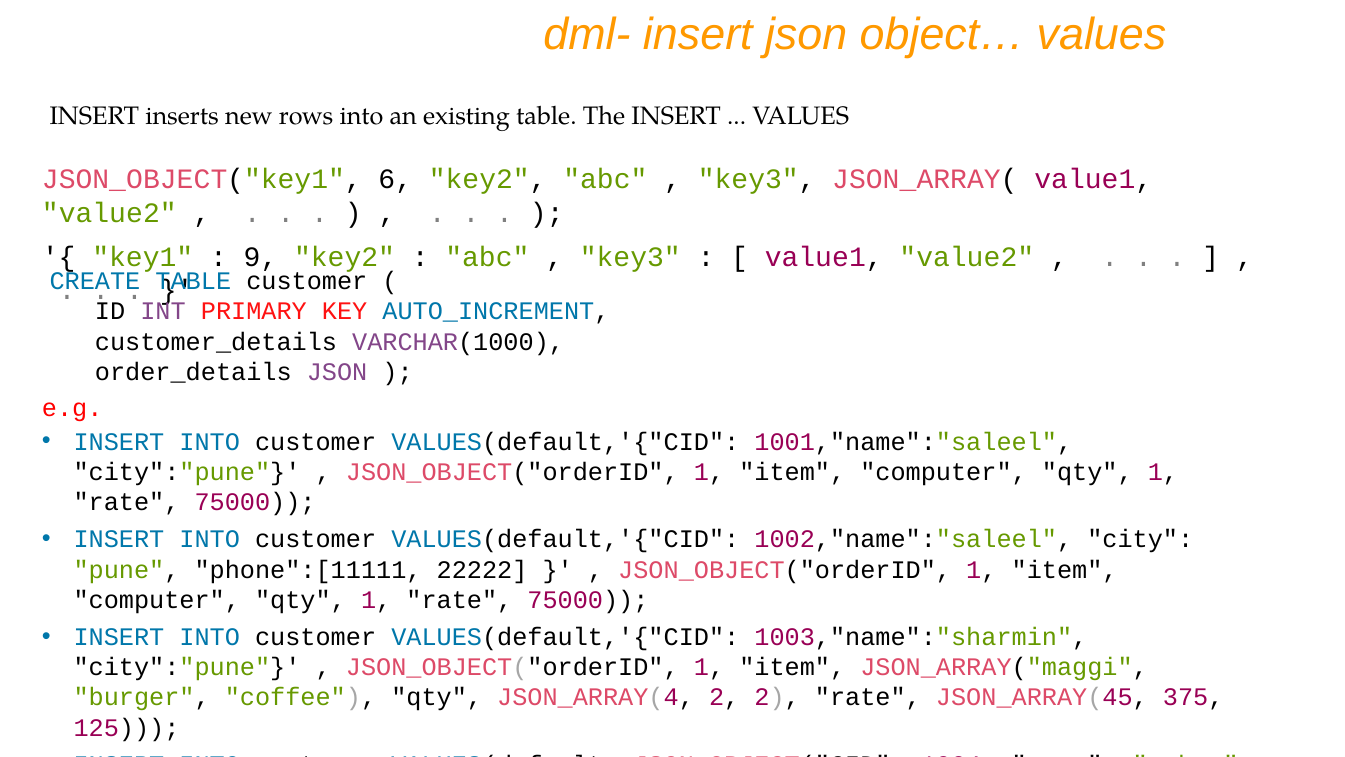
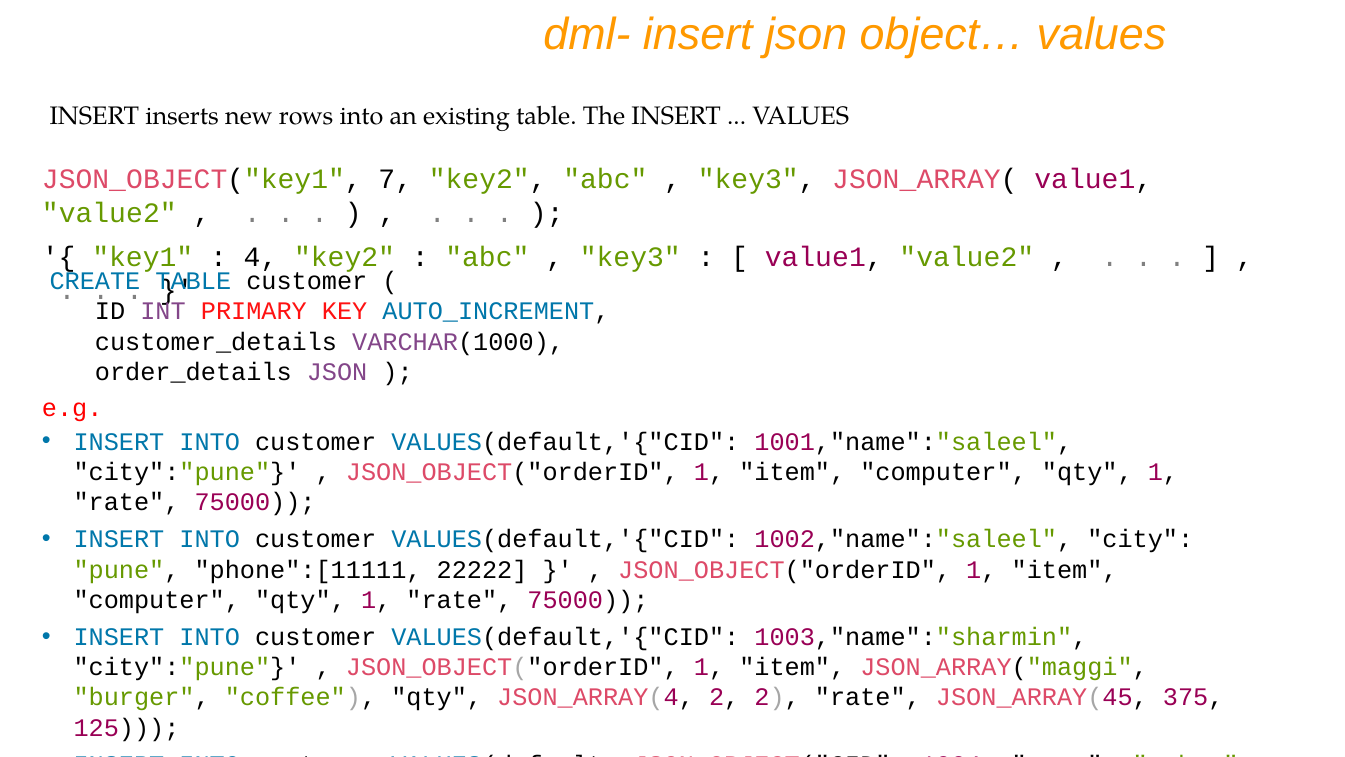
6: 6 -> 7
9: 9 -> 4
